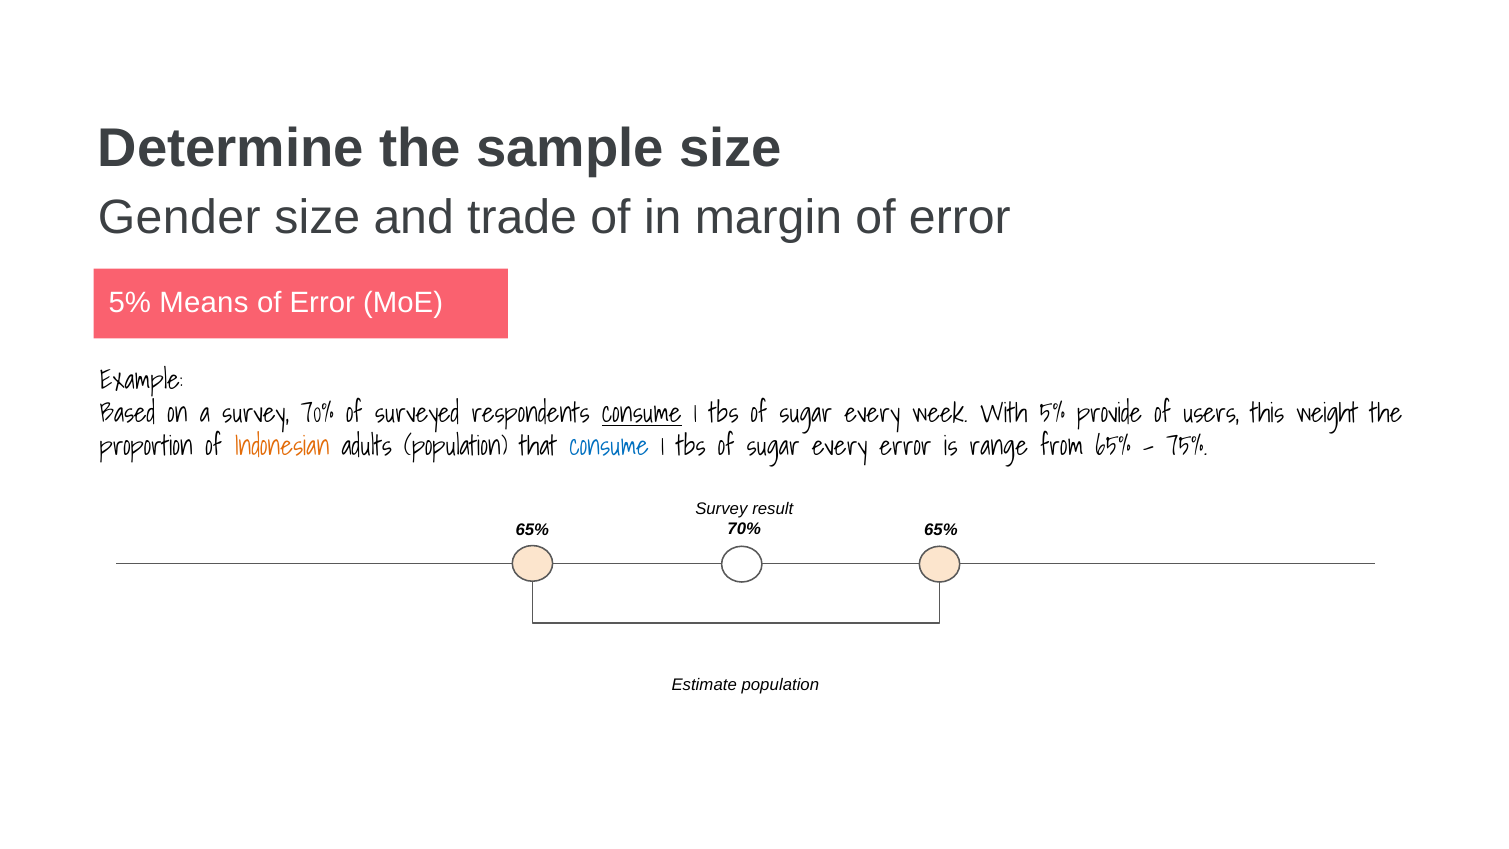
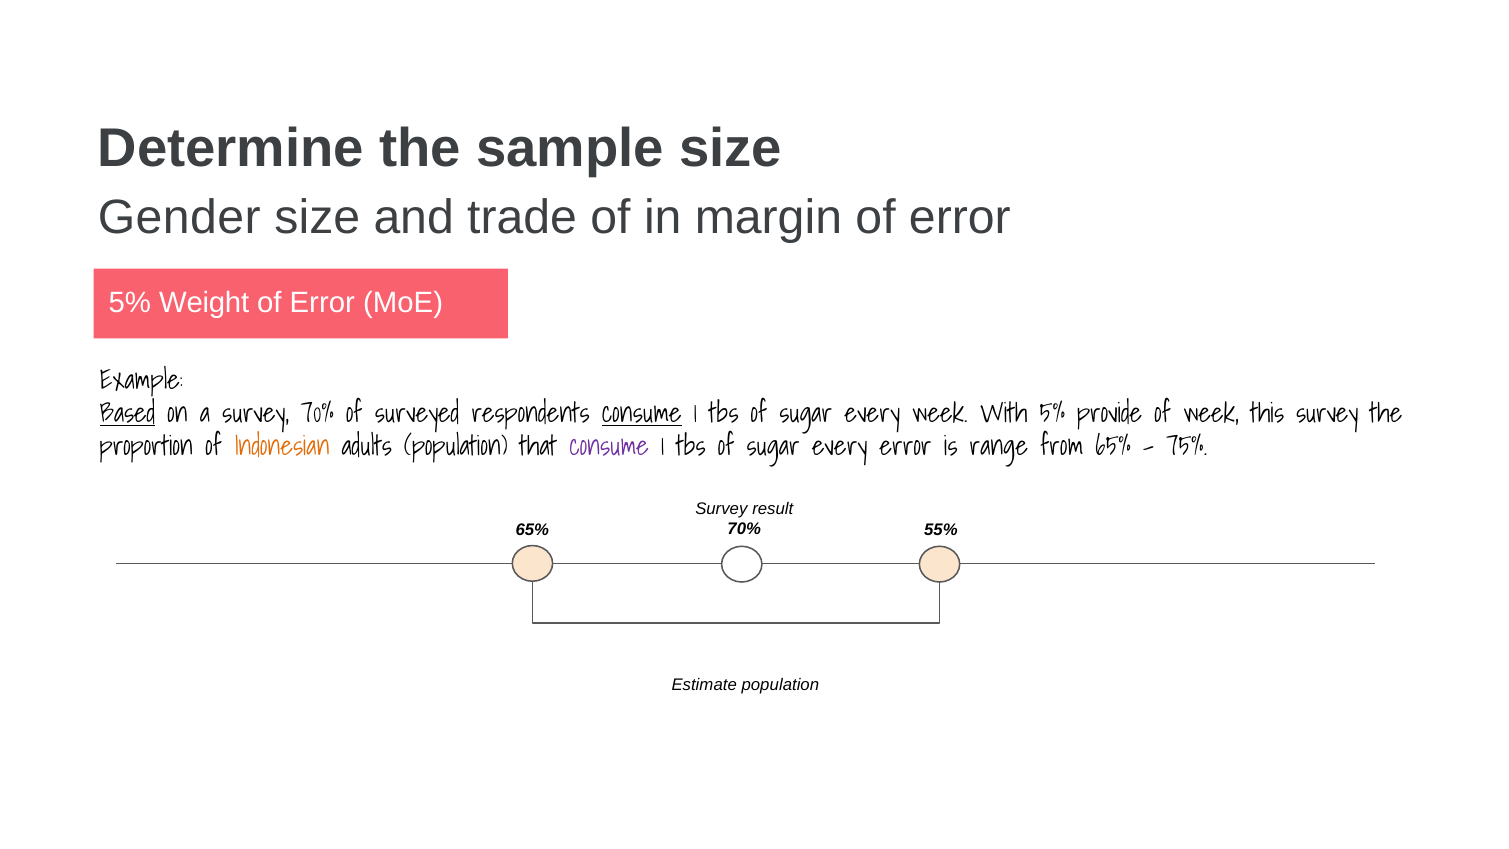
Means: Means -> Weight
Based underline: none -> present
of users: users -> week
this weight: weight -> survey
consume at (609, 446) colour: blue -> purple
65% 65%: 65% -> 55%
